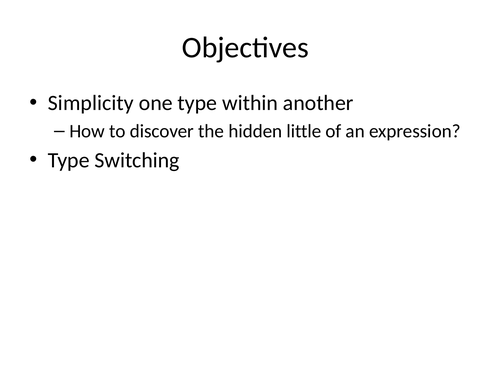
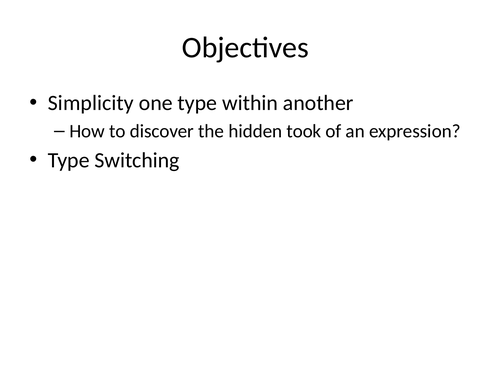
little: little -> took
